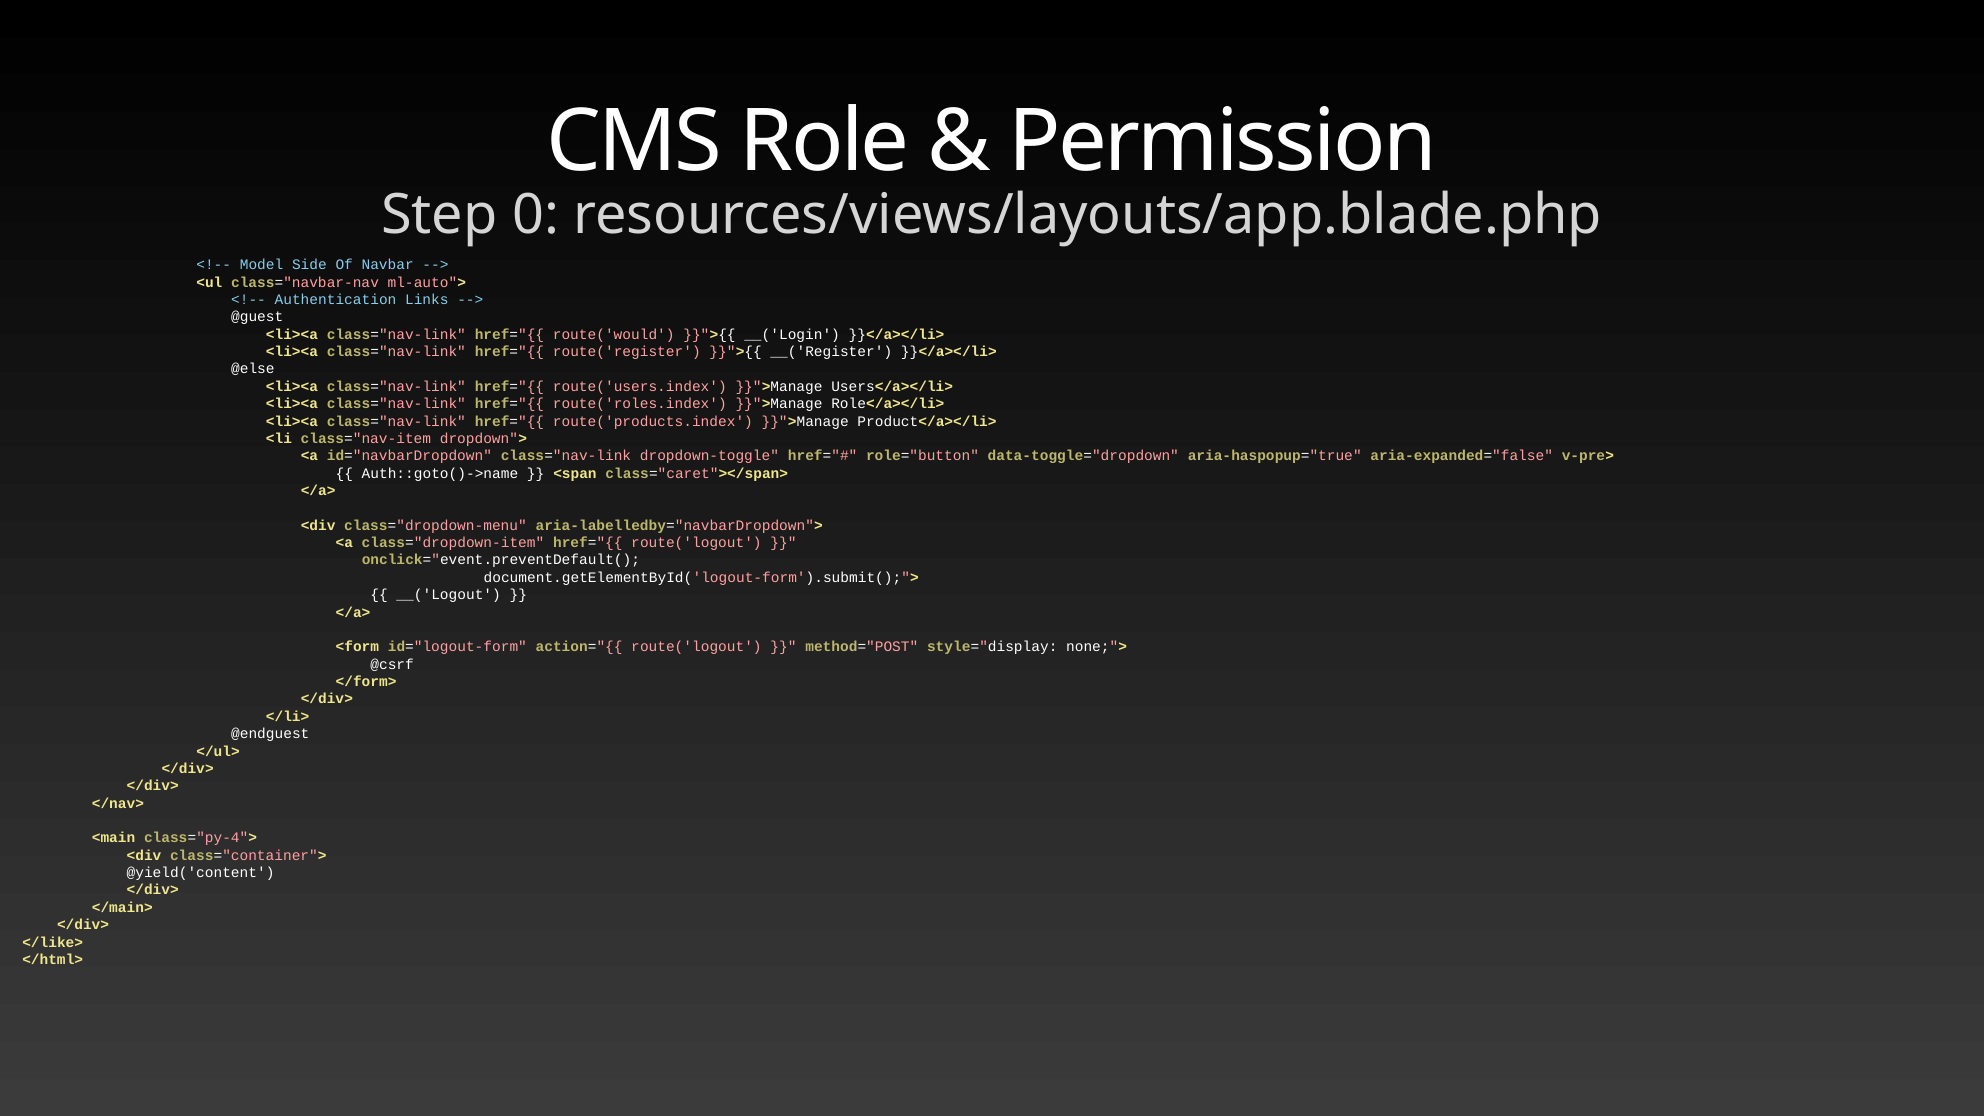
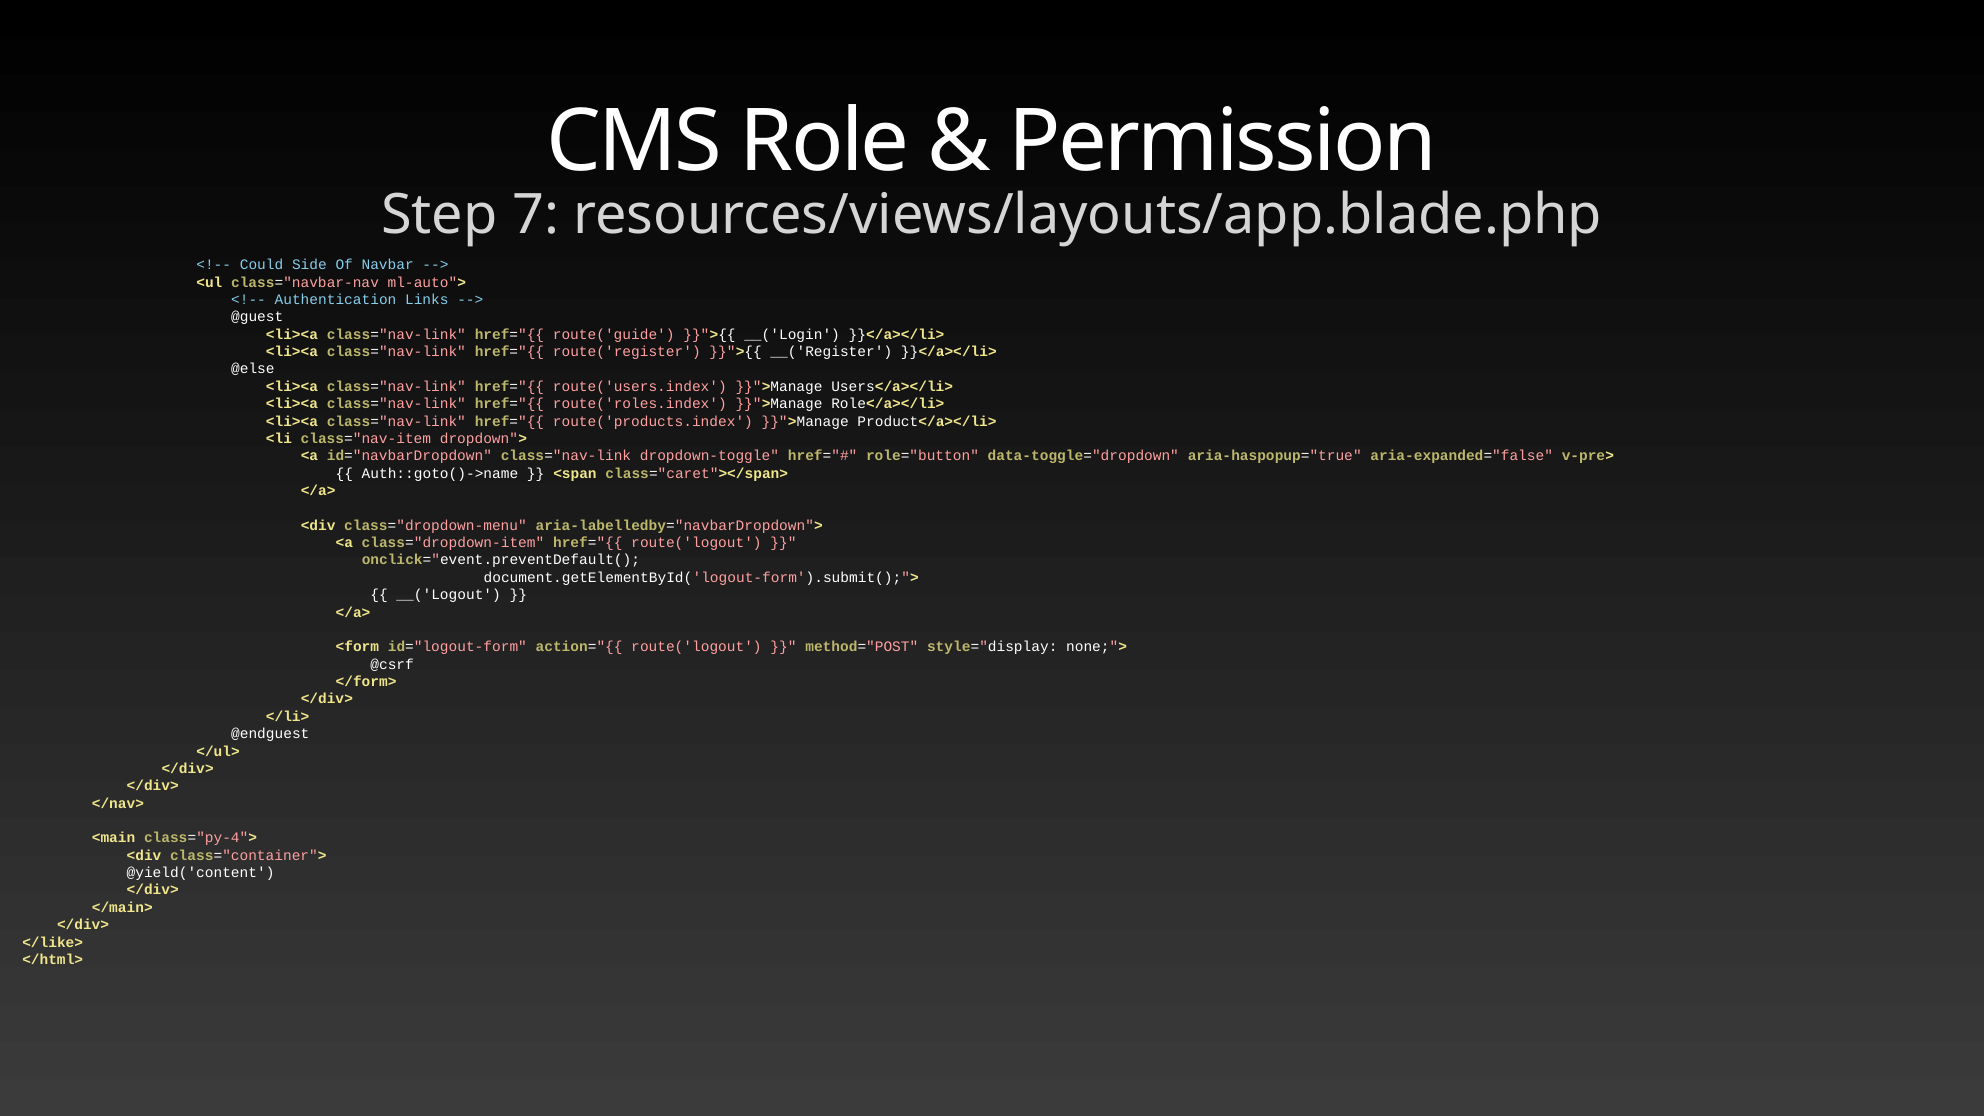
0: 0 -> 7
Model: Model -> Could
route('would: route('would -> route('guide
